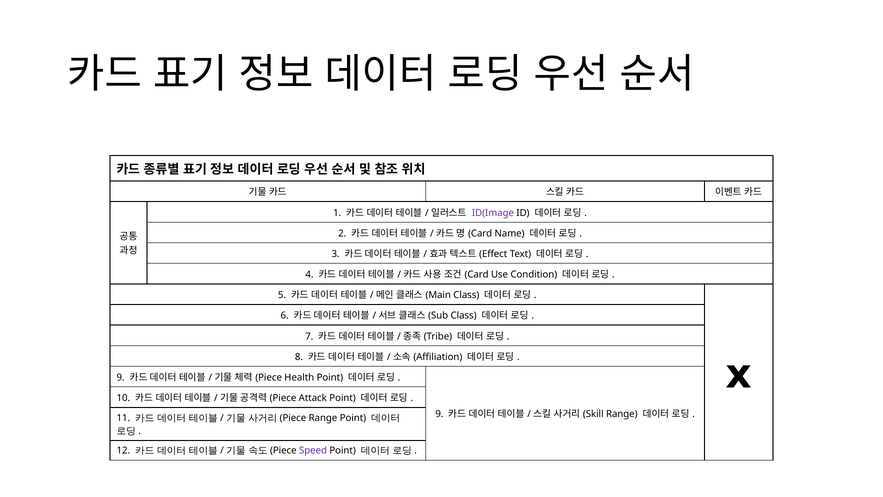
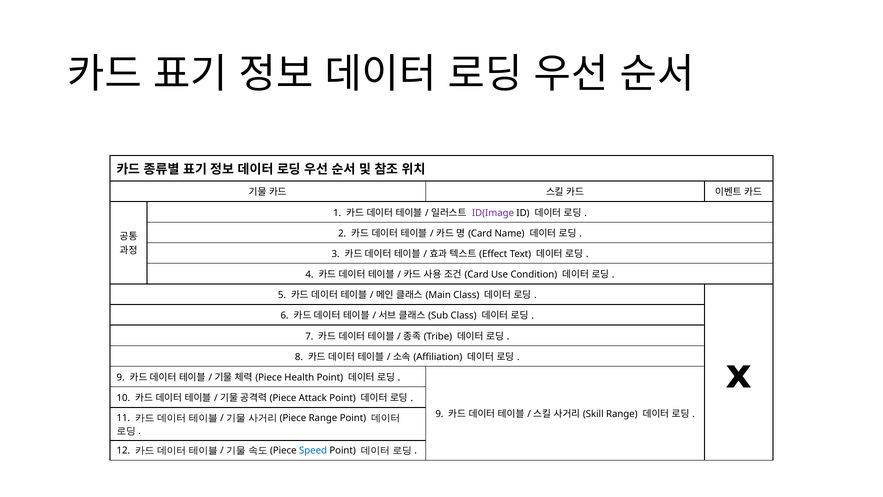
Speed colour: purple -> blue
